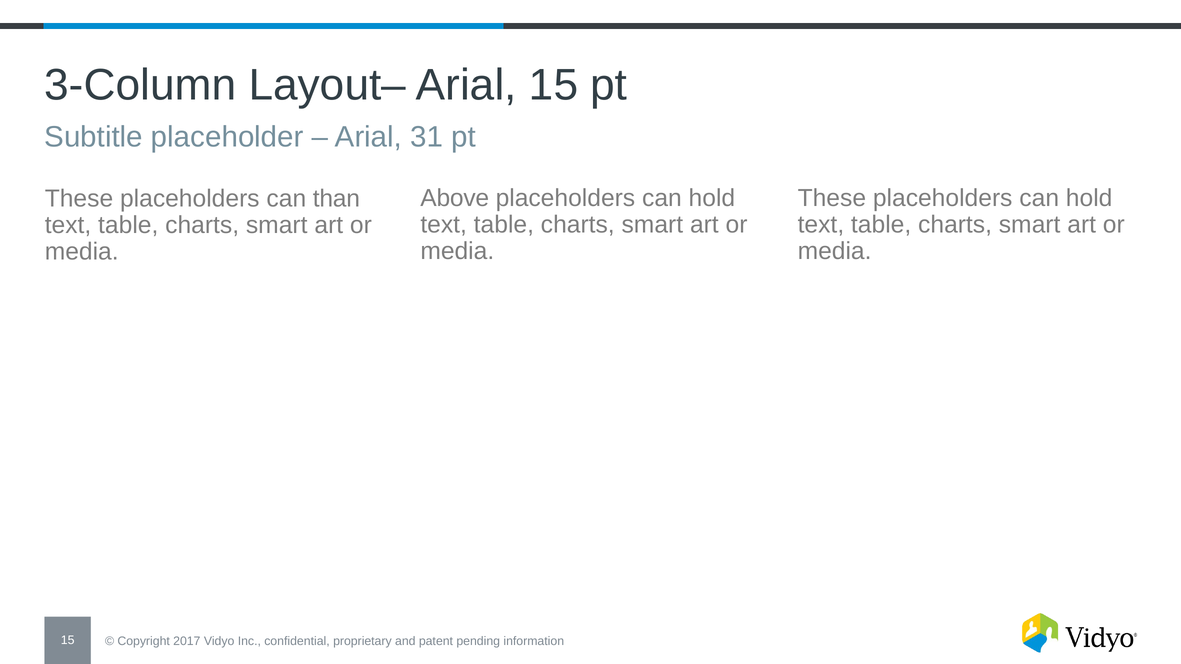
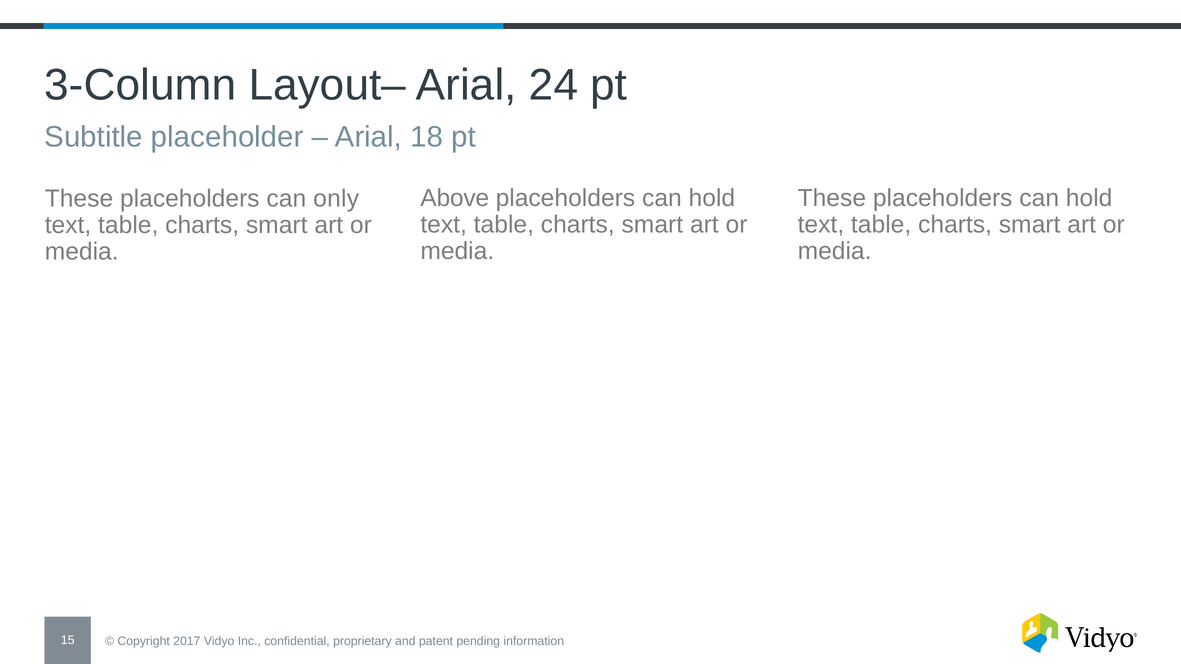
Arial 15: 15 -> 24
31: 31 -> 18
than: than -> only
